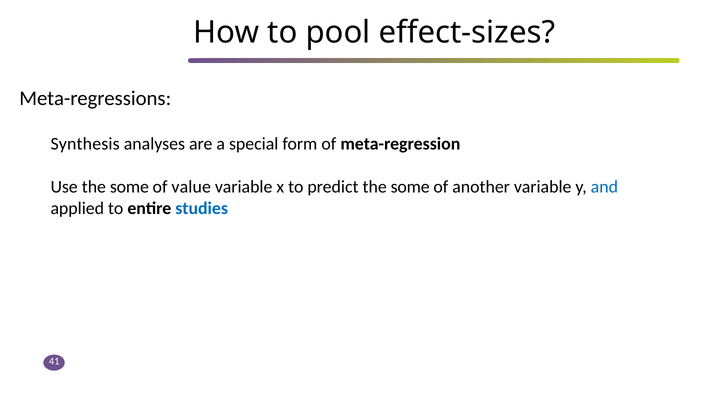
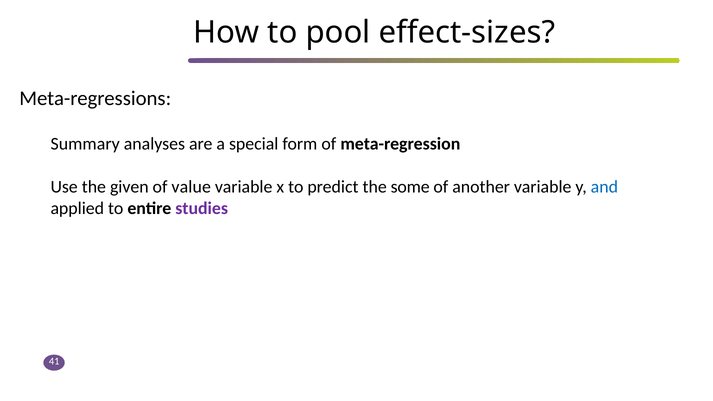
Synthesis: Synthesis -> Summary
Use the some: some -> given
studies colour: blue -> purple
